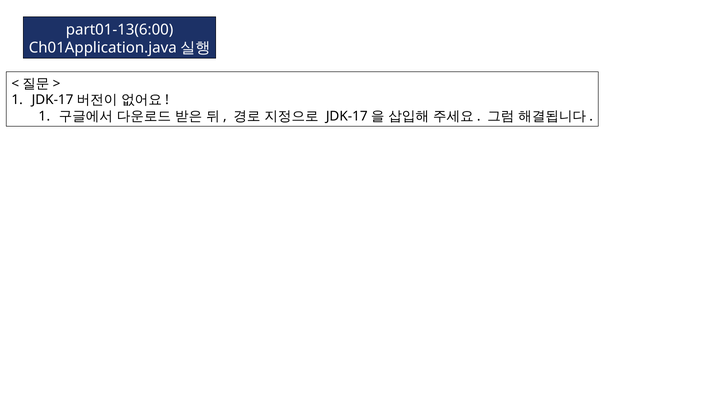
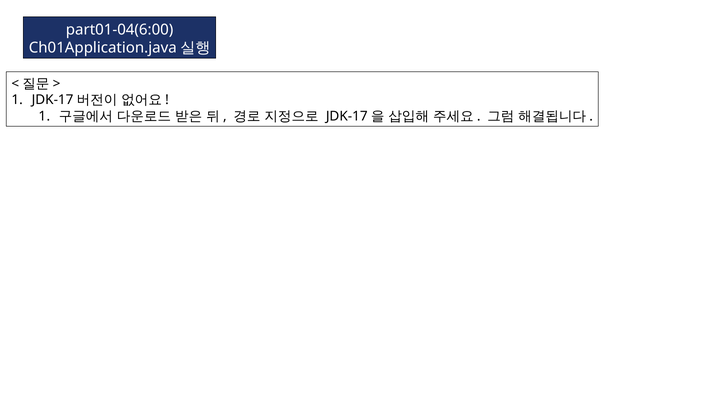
part01-13(6:00: part01-13(6:00 -> part01-04(6:00
